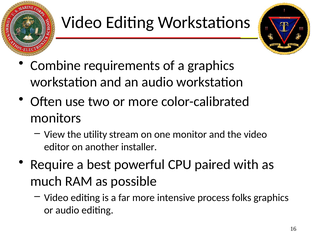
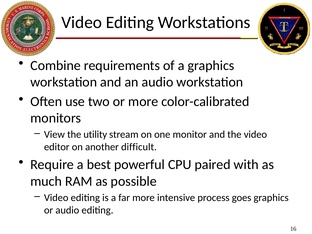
installer: installer -> difficult
folks: folks -> goes
